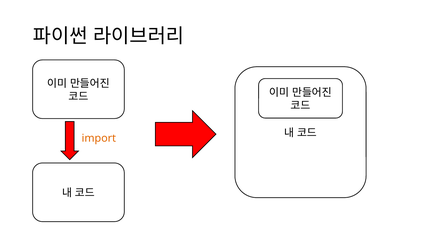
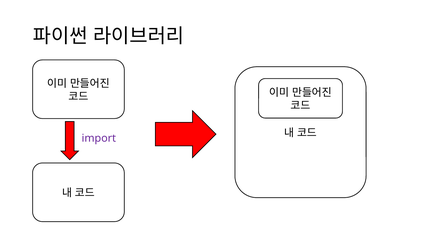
import colour: orange -> purple
